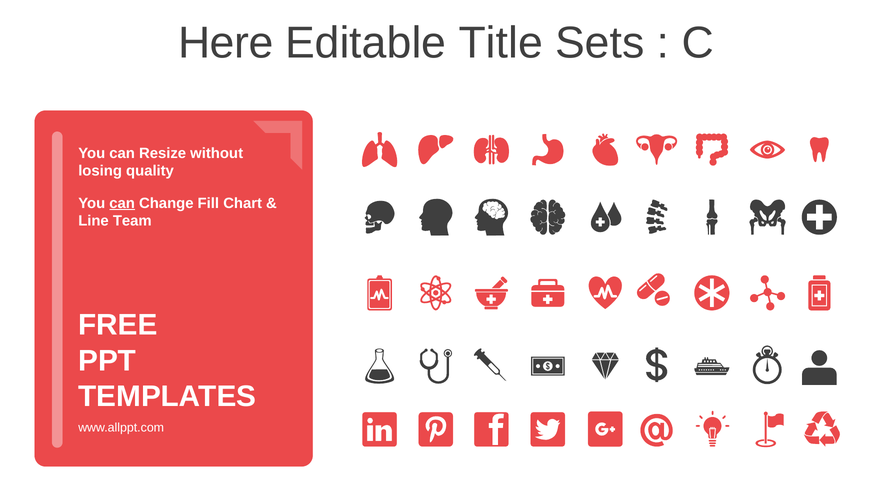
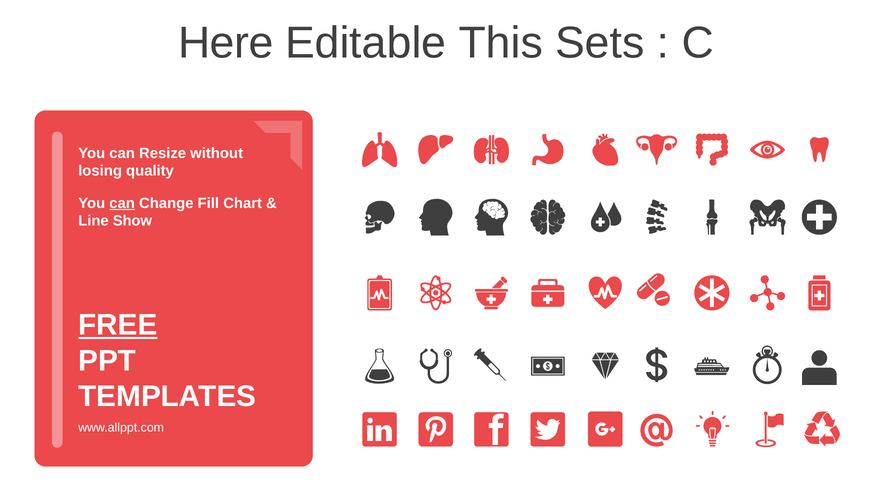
Title: Title -> This
Team: Team -> Show
FREE underline: none -> present
